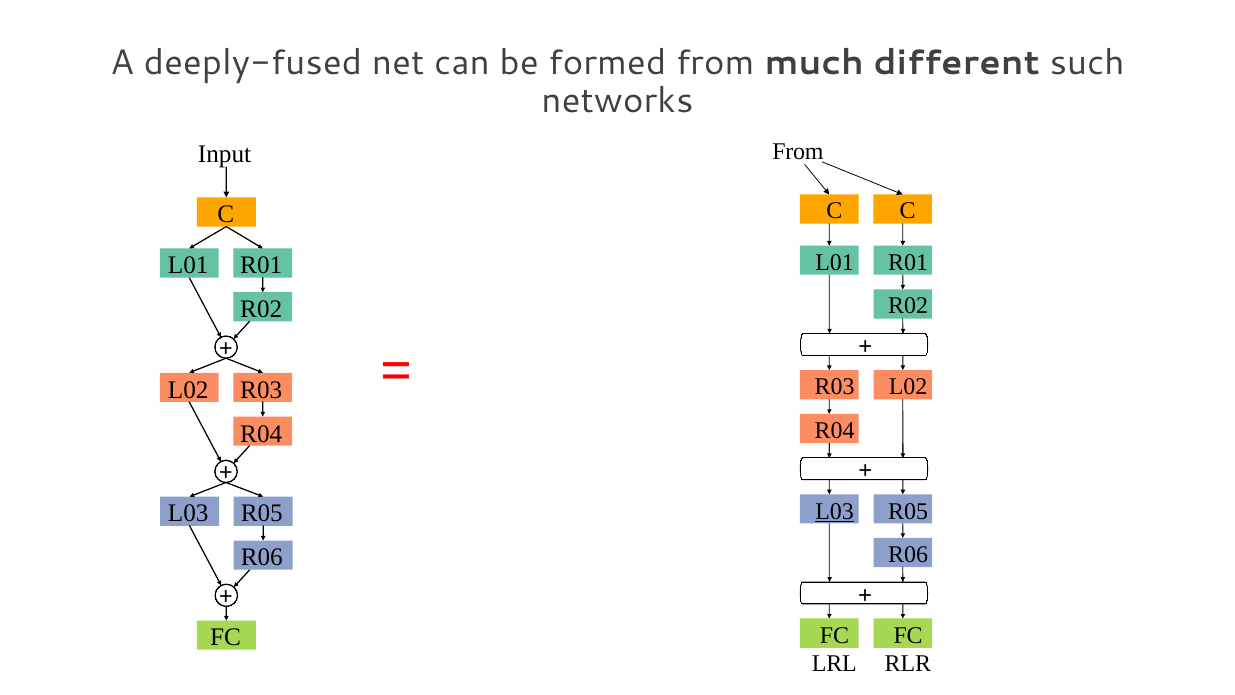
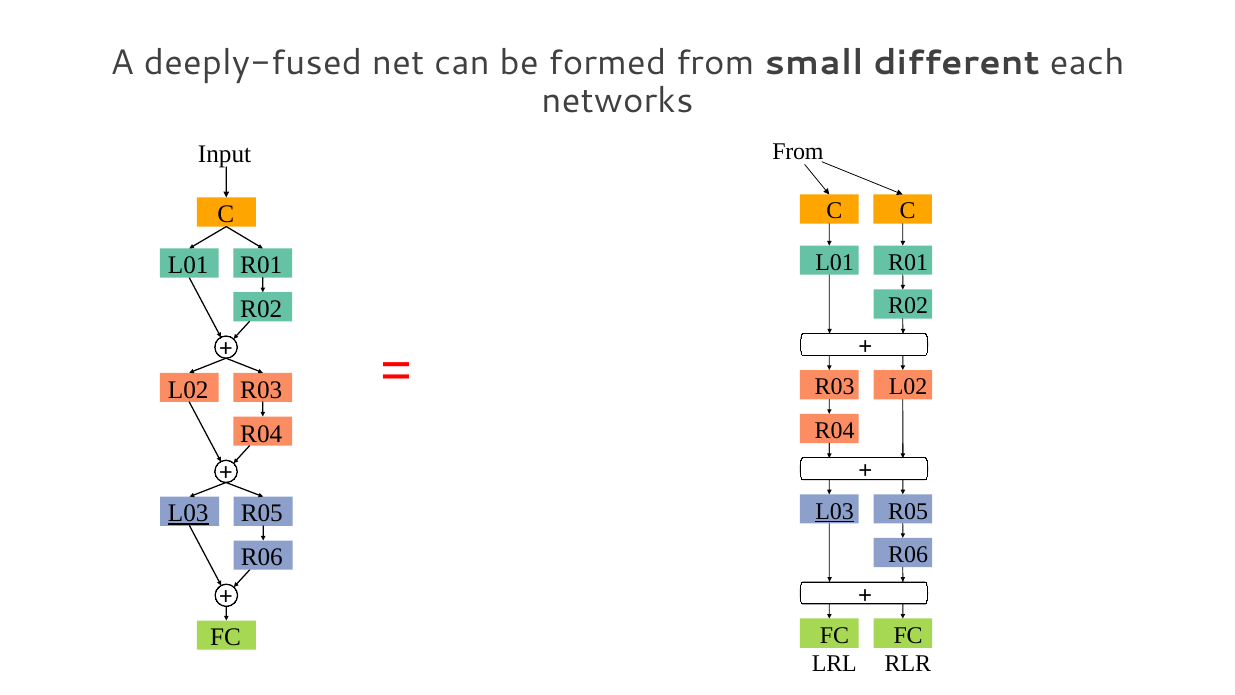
much: much -> small
such: such -> each
L03 at (188, 513) underline: none -> present
